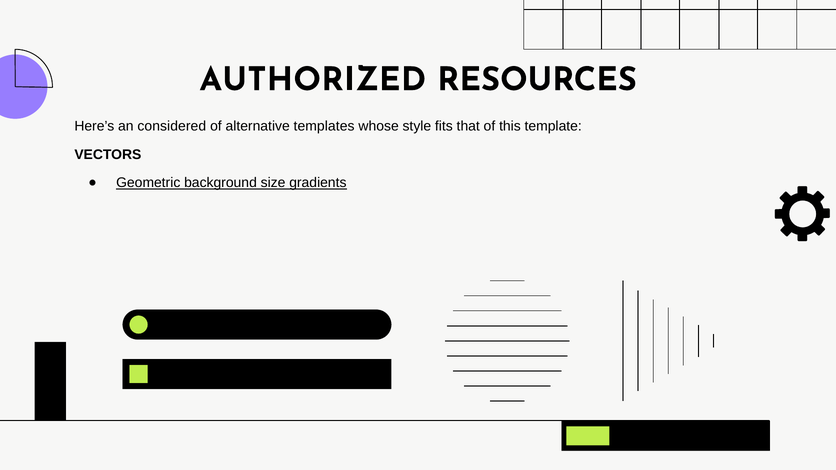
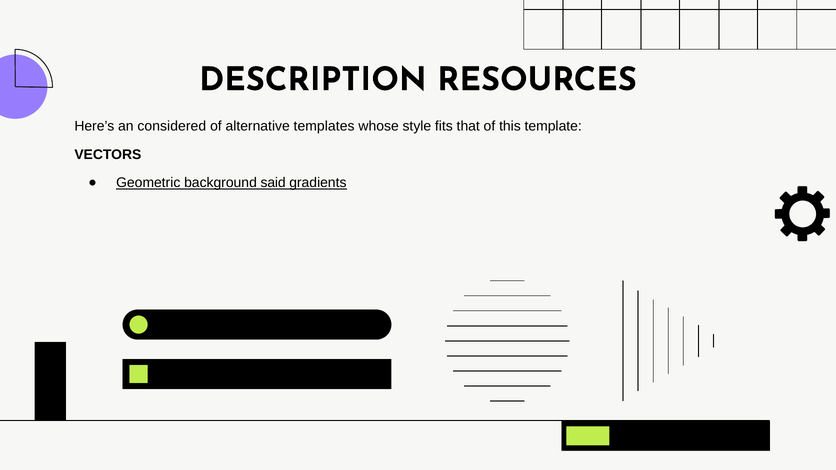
AUTHORIZED: AUTHORIZED -> DESCRIPTION
size: size -> said
